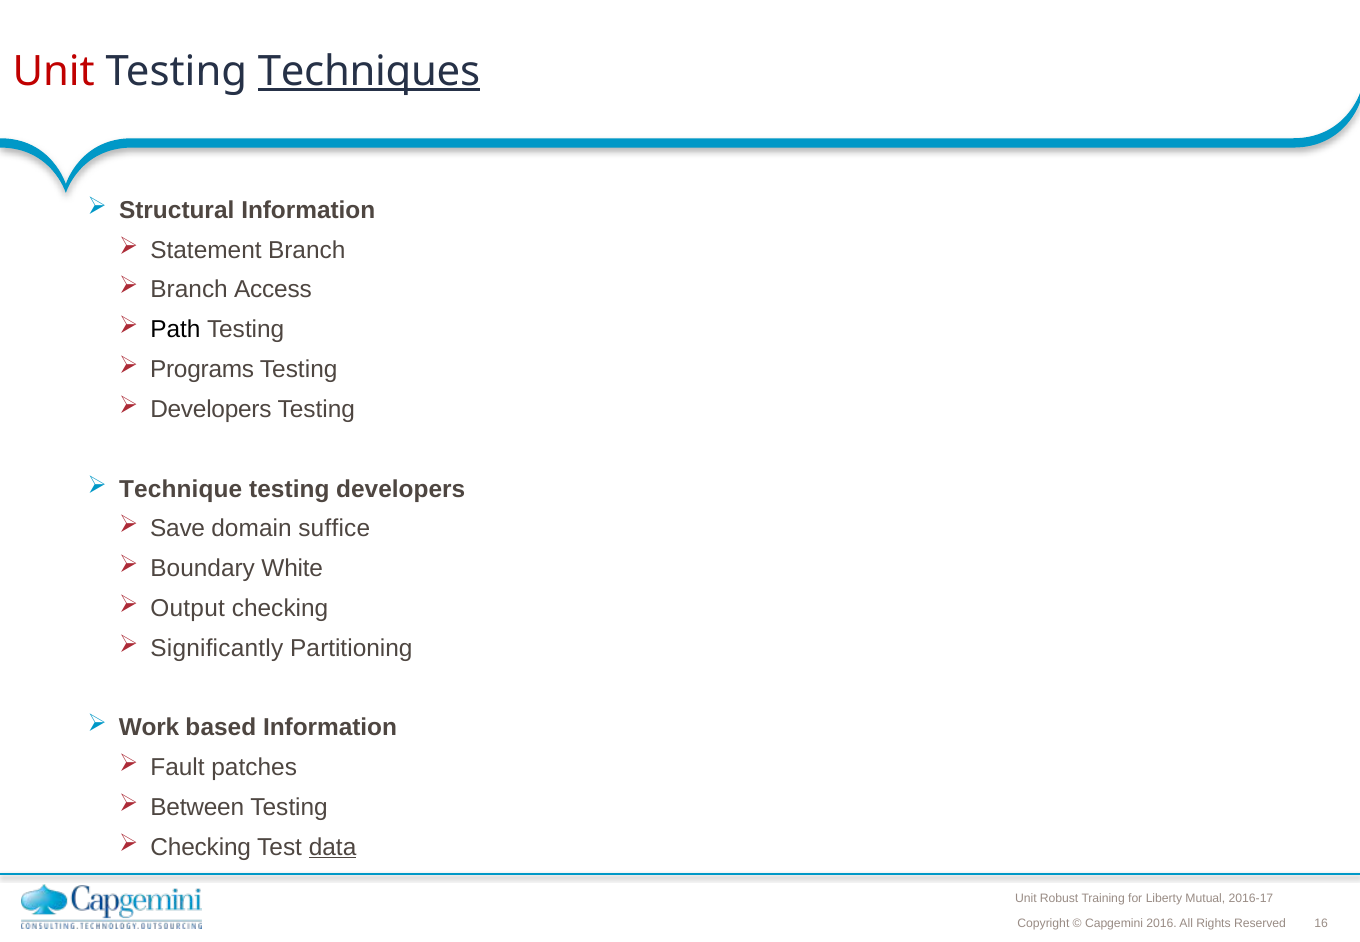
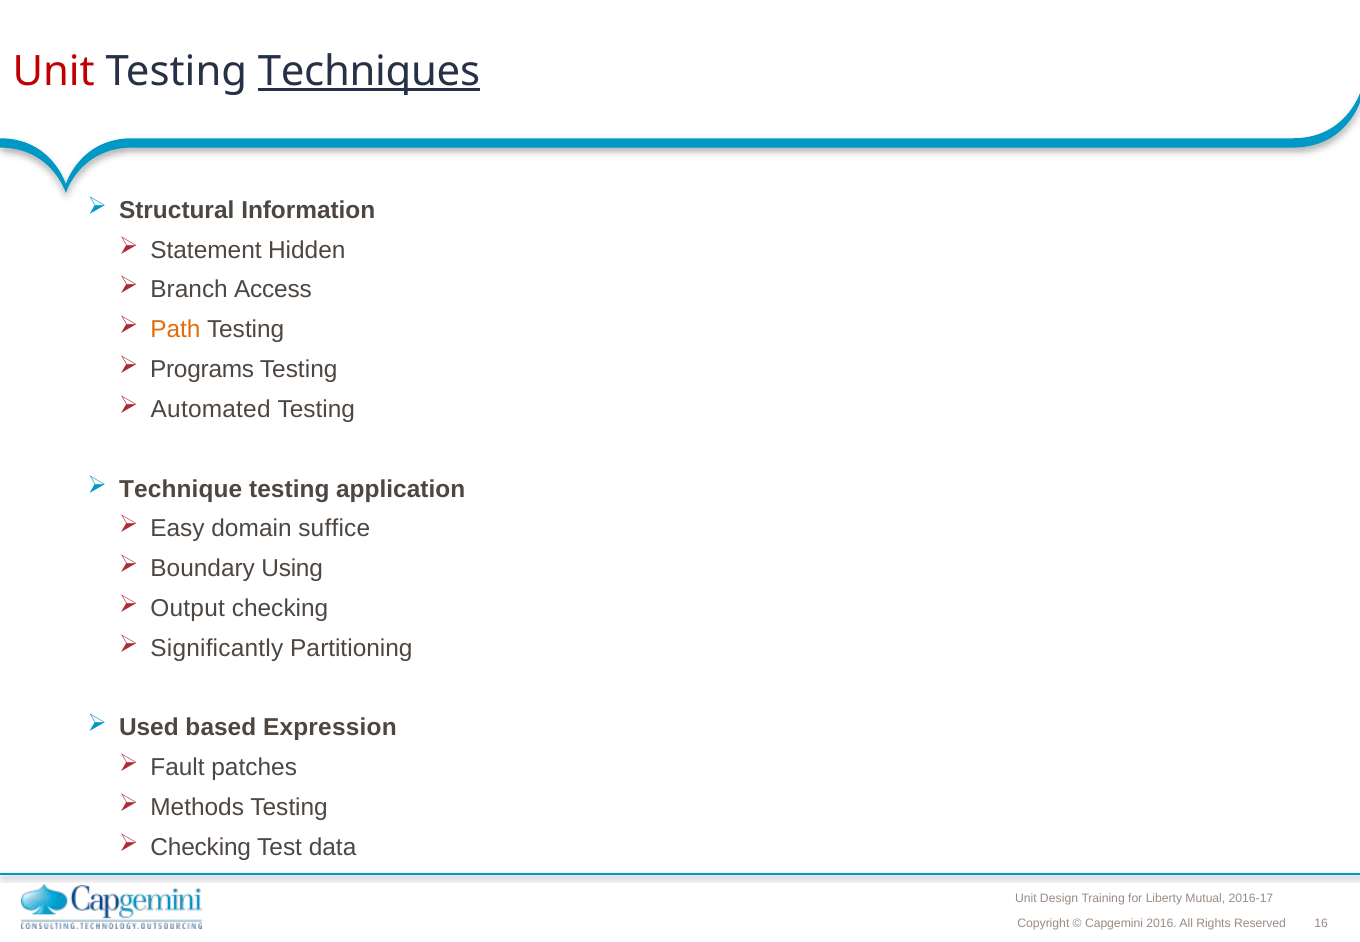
Statement Branch: Branch -> Hidden
Path colour: black -> orange
Developers at (211, 409): Developers -> Automated
testing developers: developers -> application
Save: Save -> Easy
White: White -> Using
Work: Work -> Used
based Information: Information -> Expression
Between: Between -> Methods
data underline: present -> none
Robust: Robust -> Design
